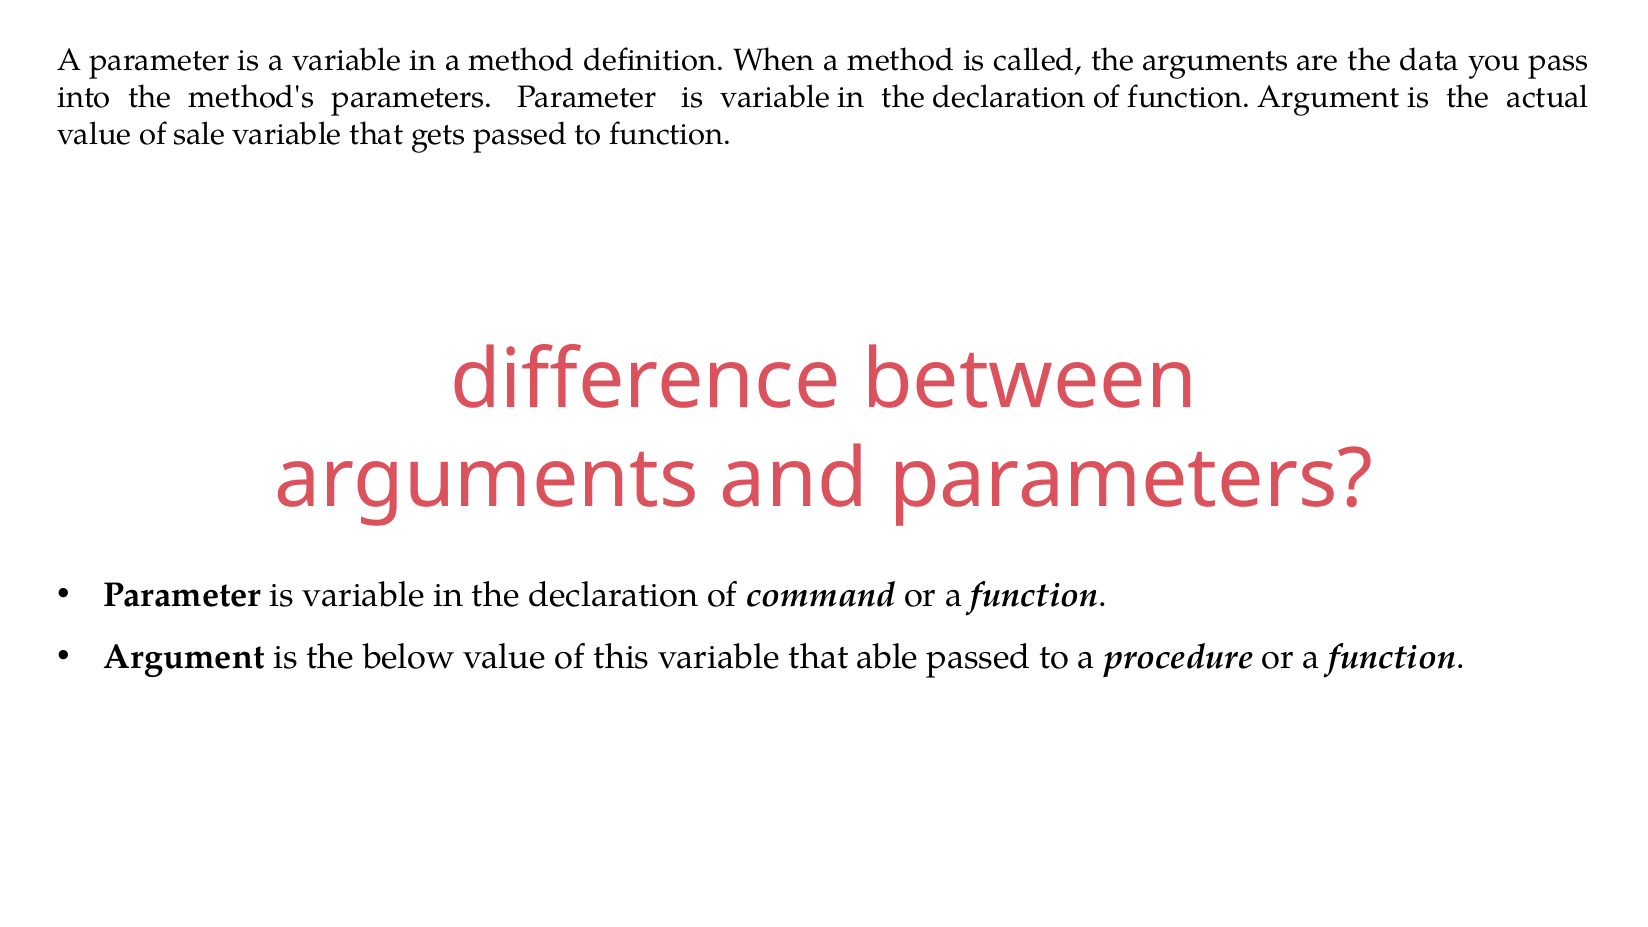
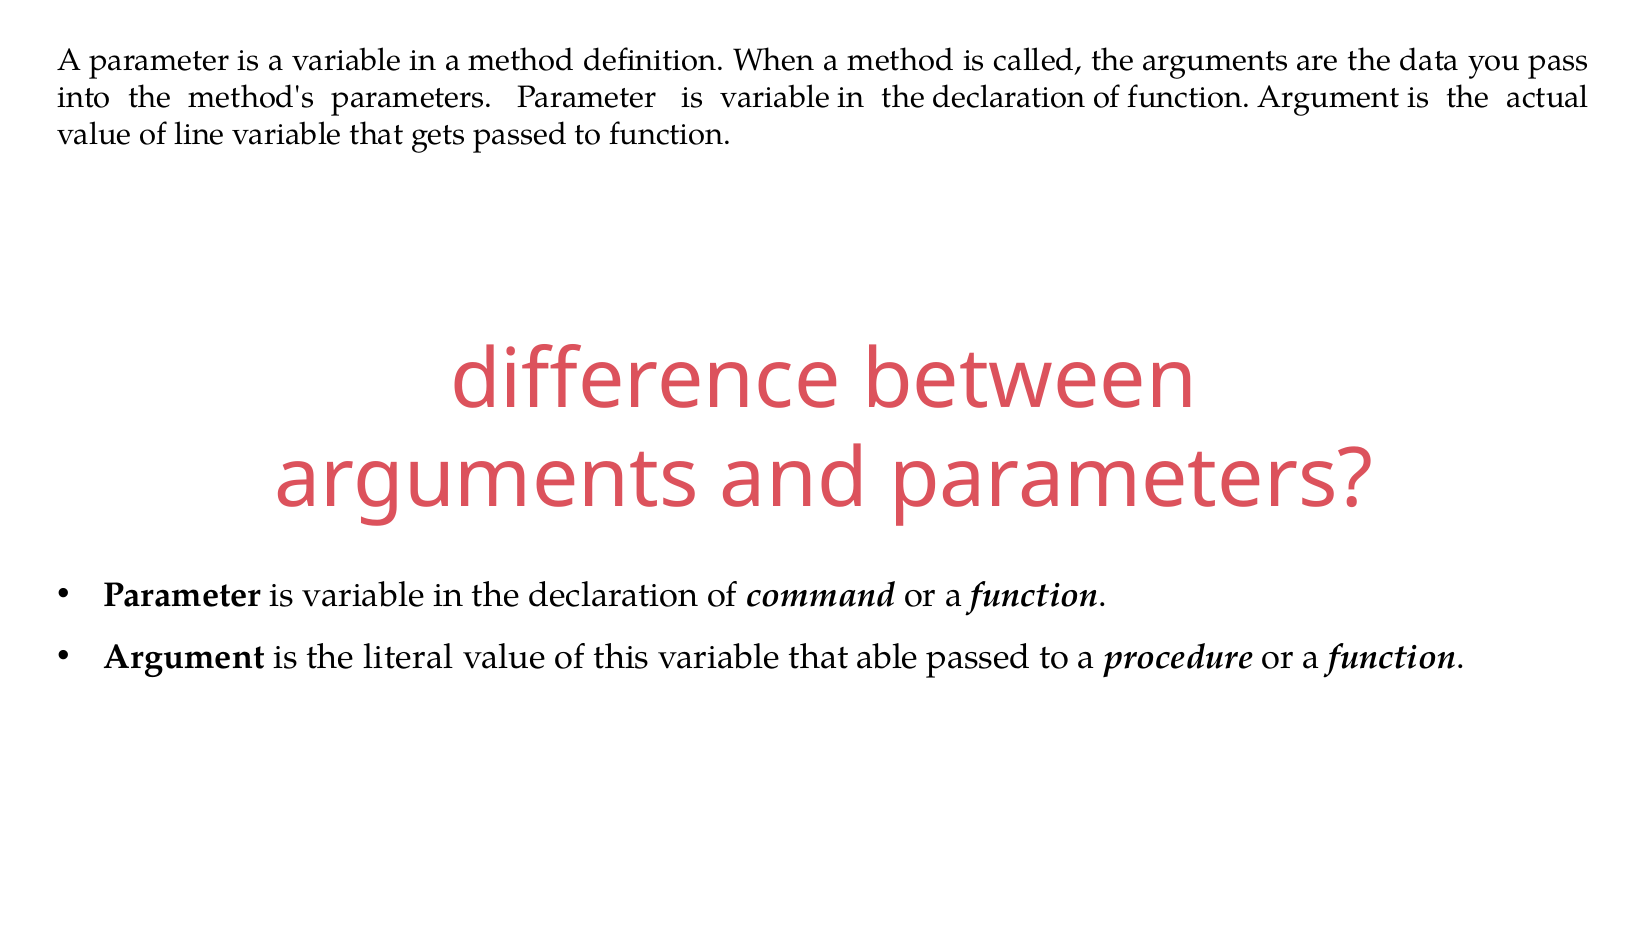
sale: sale -> line
below: below -> literal
